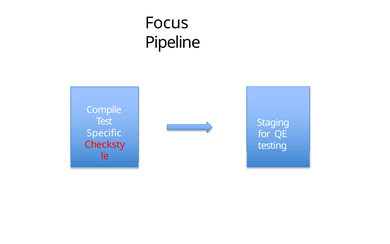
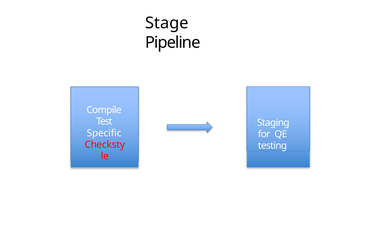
Focus: Focus -> Stage
